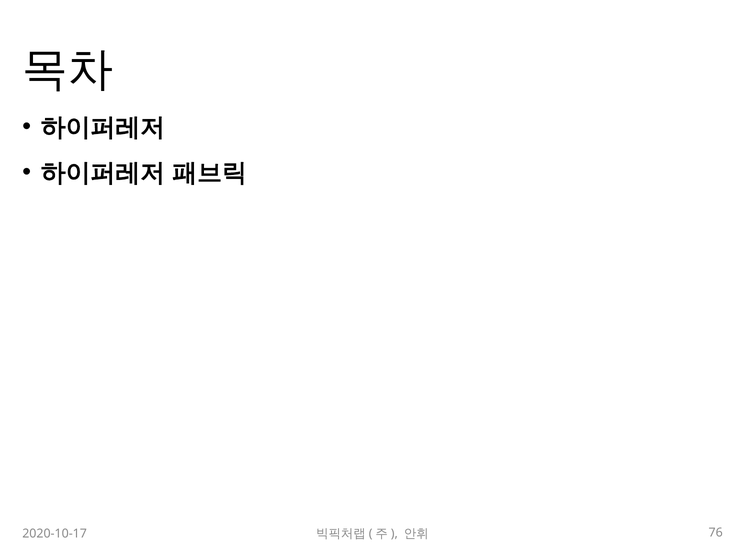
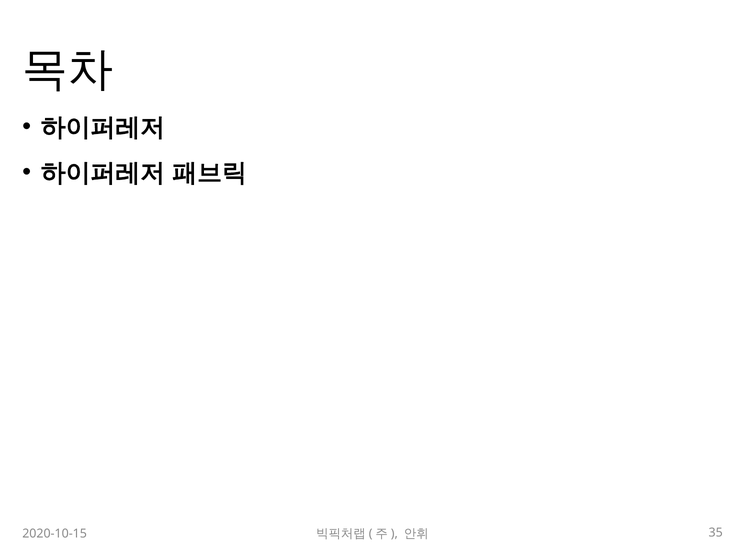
2020-10-17: 2020-10-17 -> 2020-10-15
76: 76 -> 35
